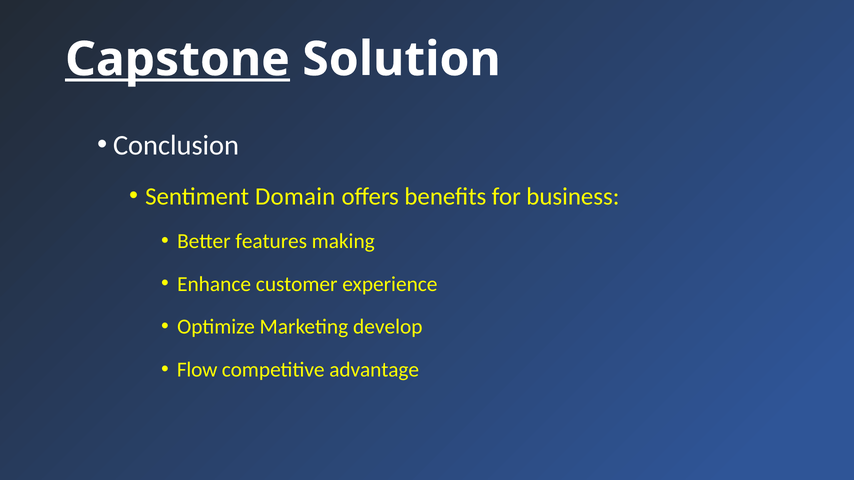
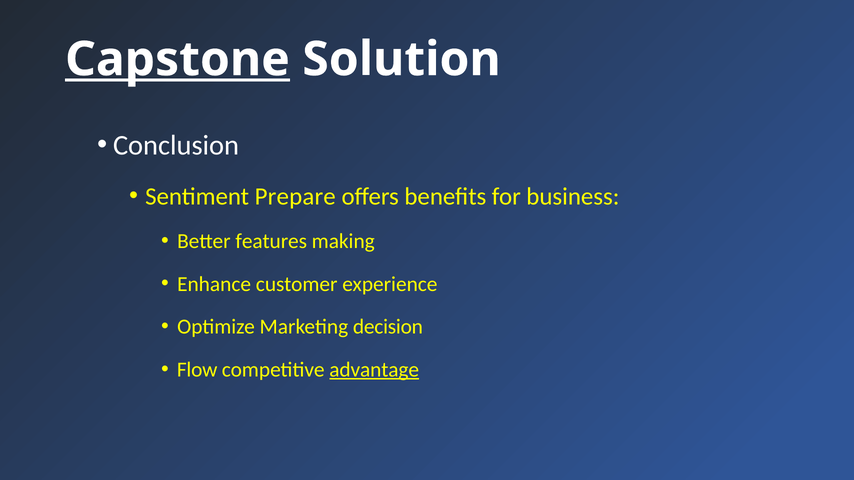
Domain: Domain -> Prepare
develop: develop -> decision
advantage underline: none -> present
